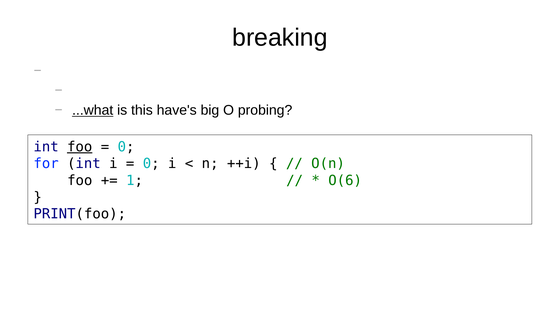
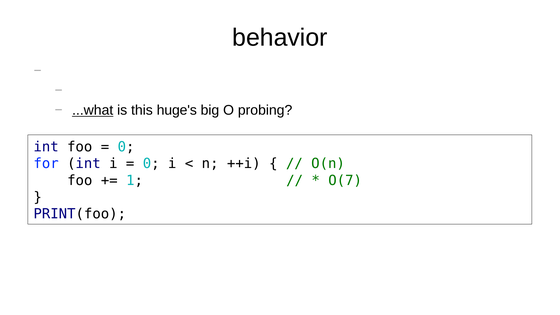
breaking: breaking -> behavior
have's: have's -> huge's
foo at (80, 147) underline: present -> none
O(6: O(6 -> O(7
